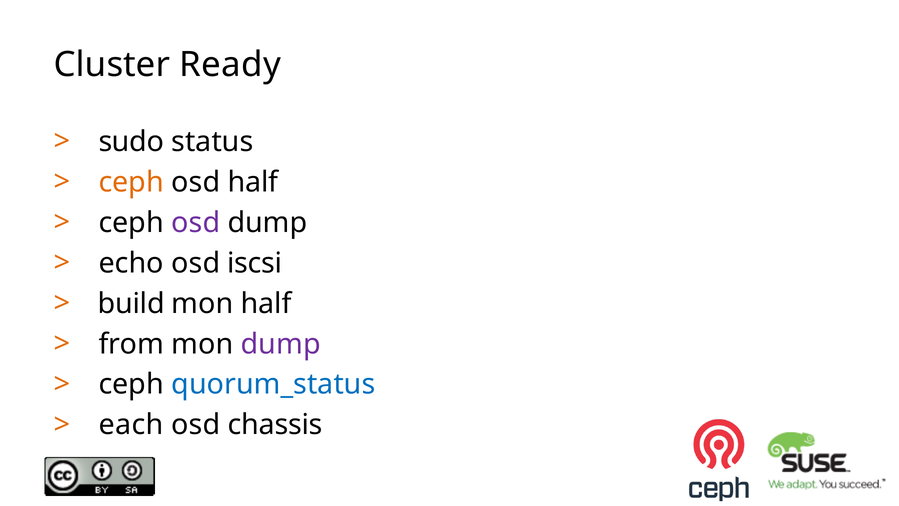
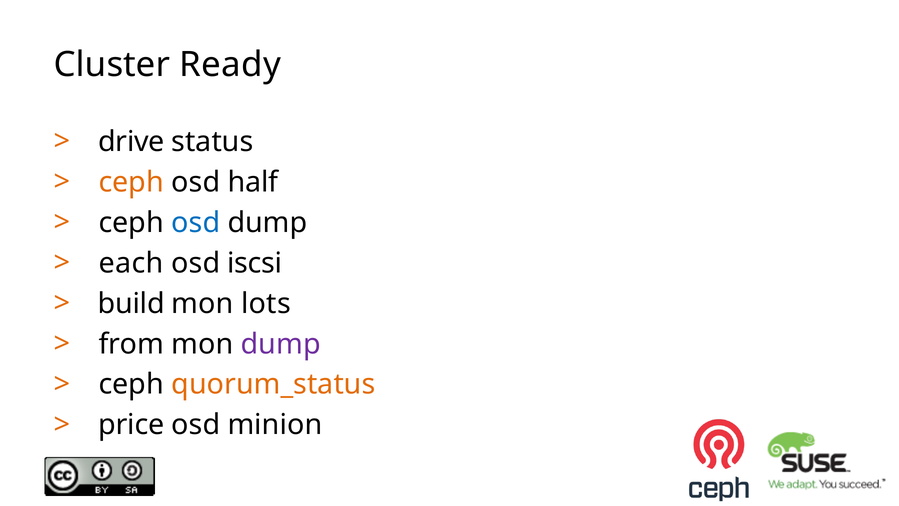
sudo: sudo -> drive
osd at (196, 223) colour: purple -> blue
echo: echo -> each
mon half: half -> lots
quorum_status colour: blue -> orange
each: each -> price
chassis: chassis -> minion
